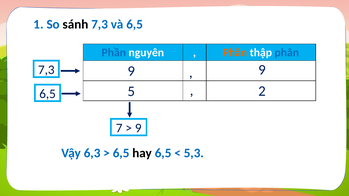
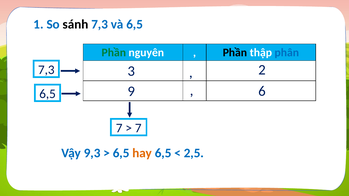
Phần at (114, 53) colour: blue -> green
Phần at (235, 53) colour: orange -> black
7,3 9: 9 -> 3
9 at (262, 70): 9 -> 2
5: 5 -> 9
2: 2 -> 6
9 at (138, 128): 9 -> 7
6,3: 6,3 -> 9,3
hay colour: black -> orange
5,3: 5,3 -> 2,5
